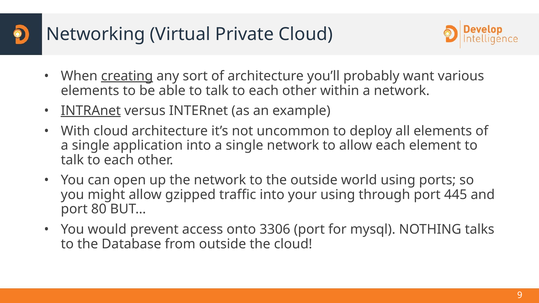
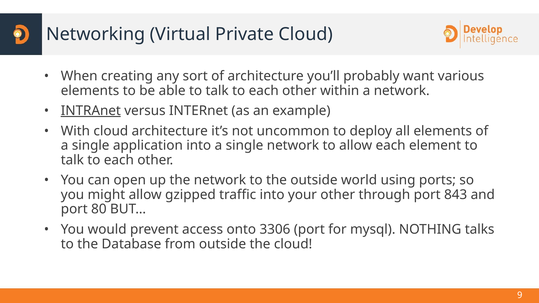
creating underline: present -> none
your using: using -> other
445: 445 -> 843
